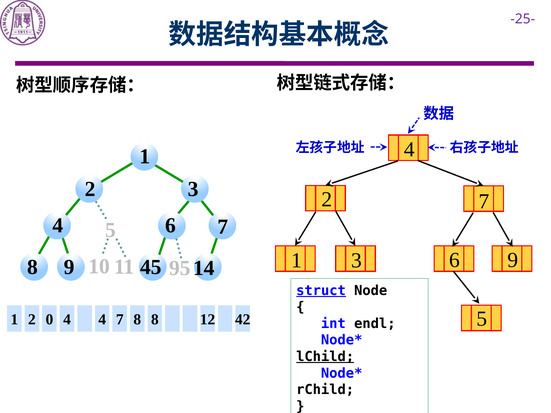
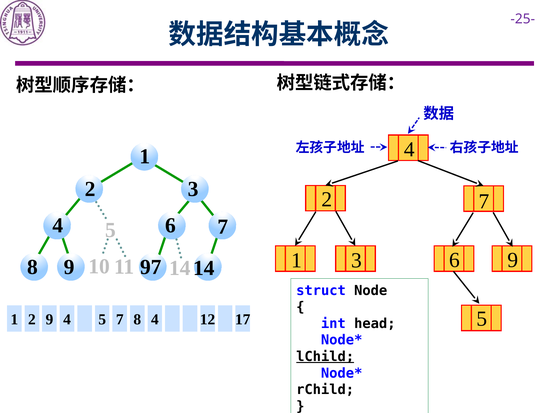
10 95: 95 -> 14
45: 45 -> 97
struct underline: present -> none
2 0: 0 -> 9
4 4: 4 -> 5
8 8: 8 -> 4
42: 42 -> 17
endl: endl -> head
